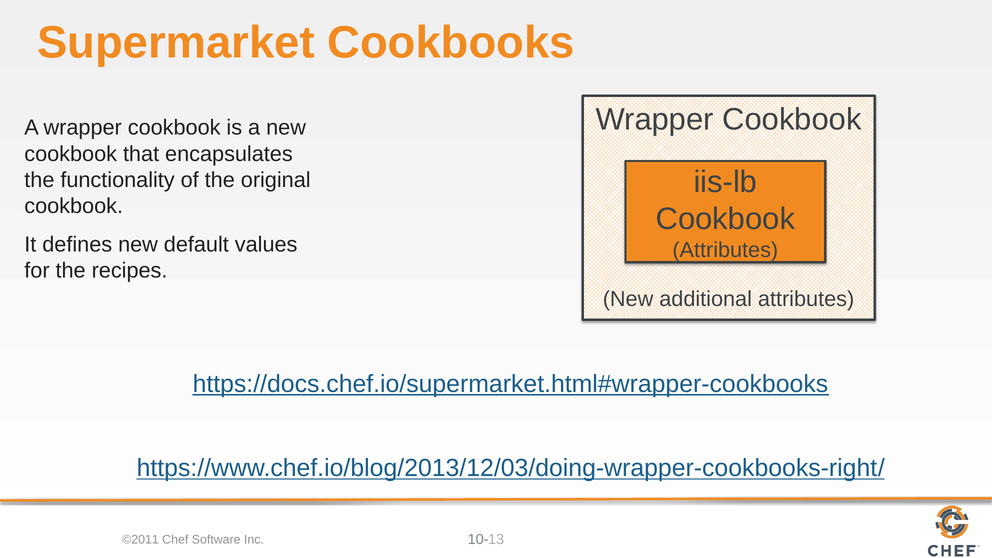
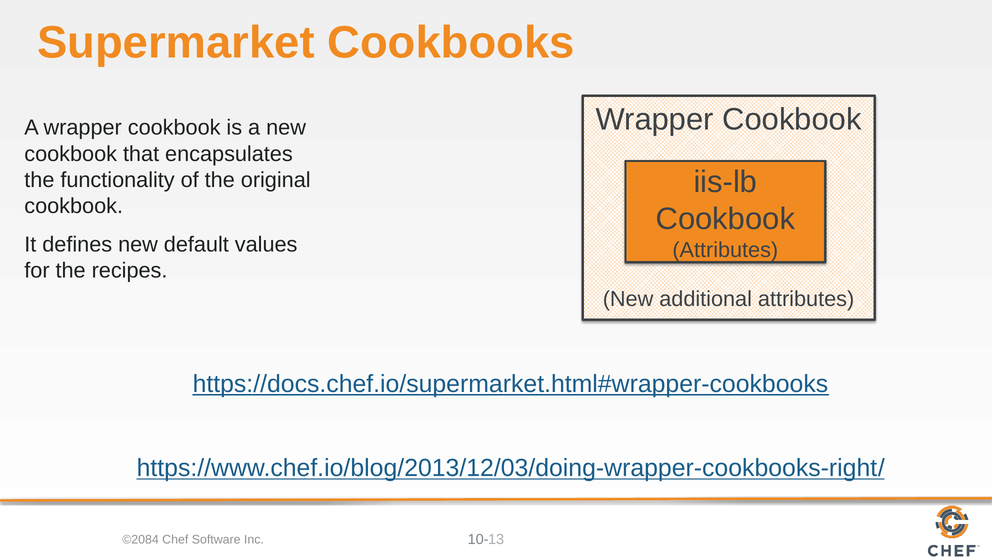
©2011: ©2011 -> ©2084
